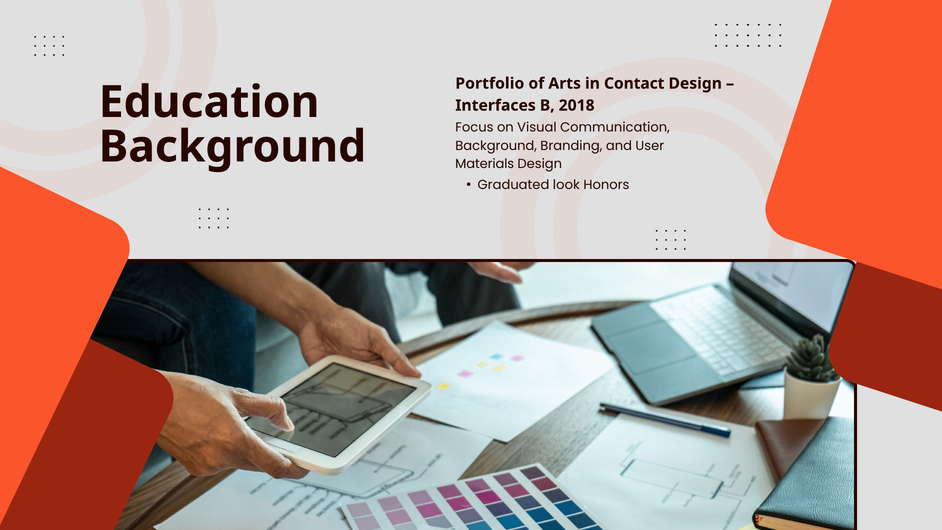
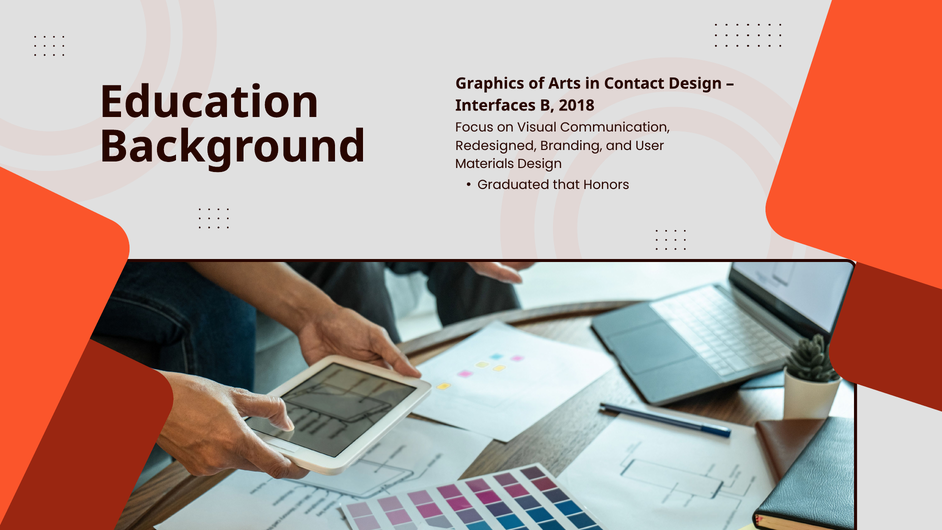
Portfolio: Portfolio -> Graphics
Background at (496, 146): Background -> Redesigned
look: look -> that
